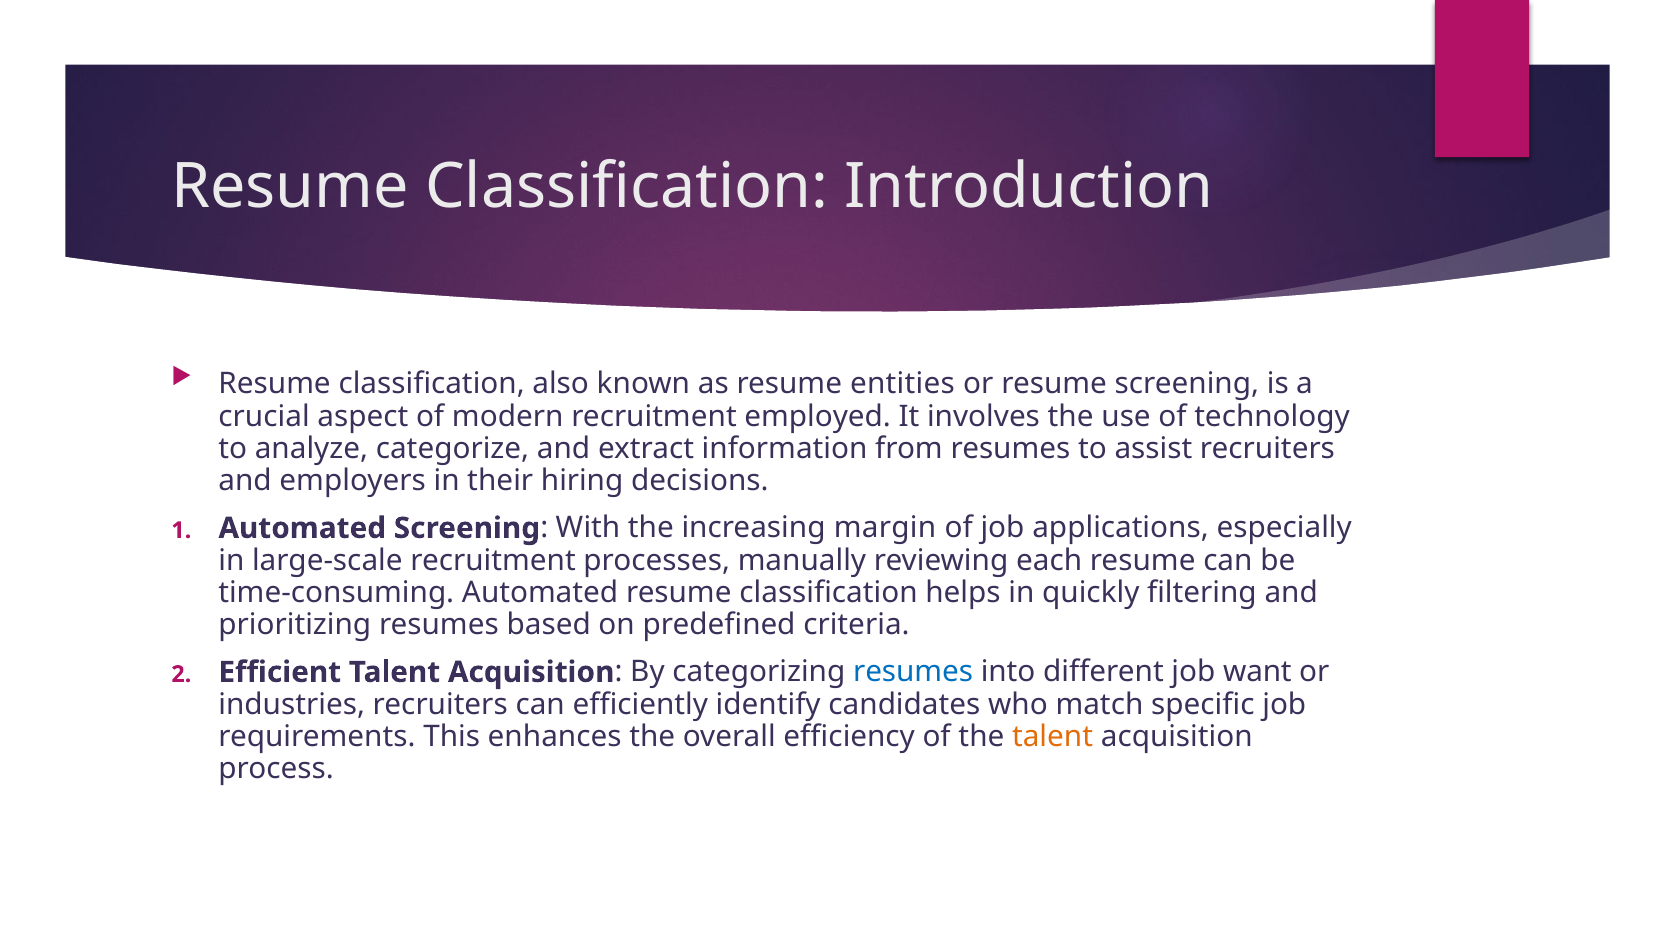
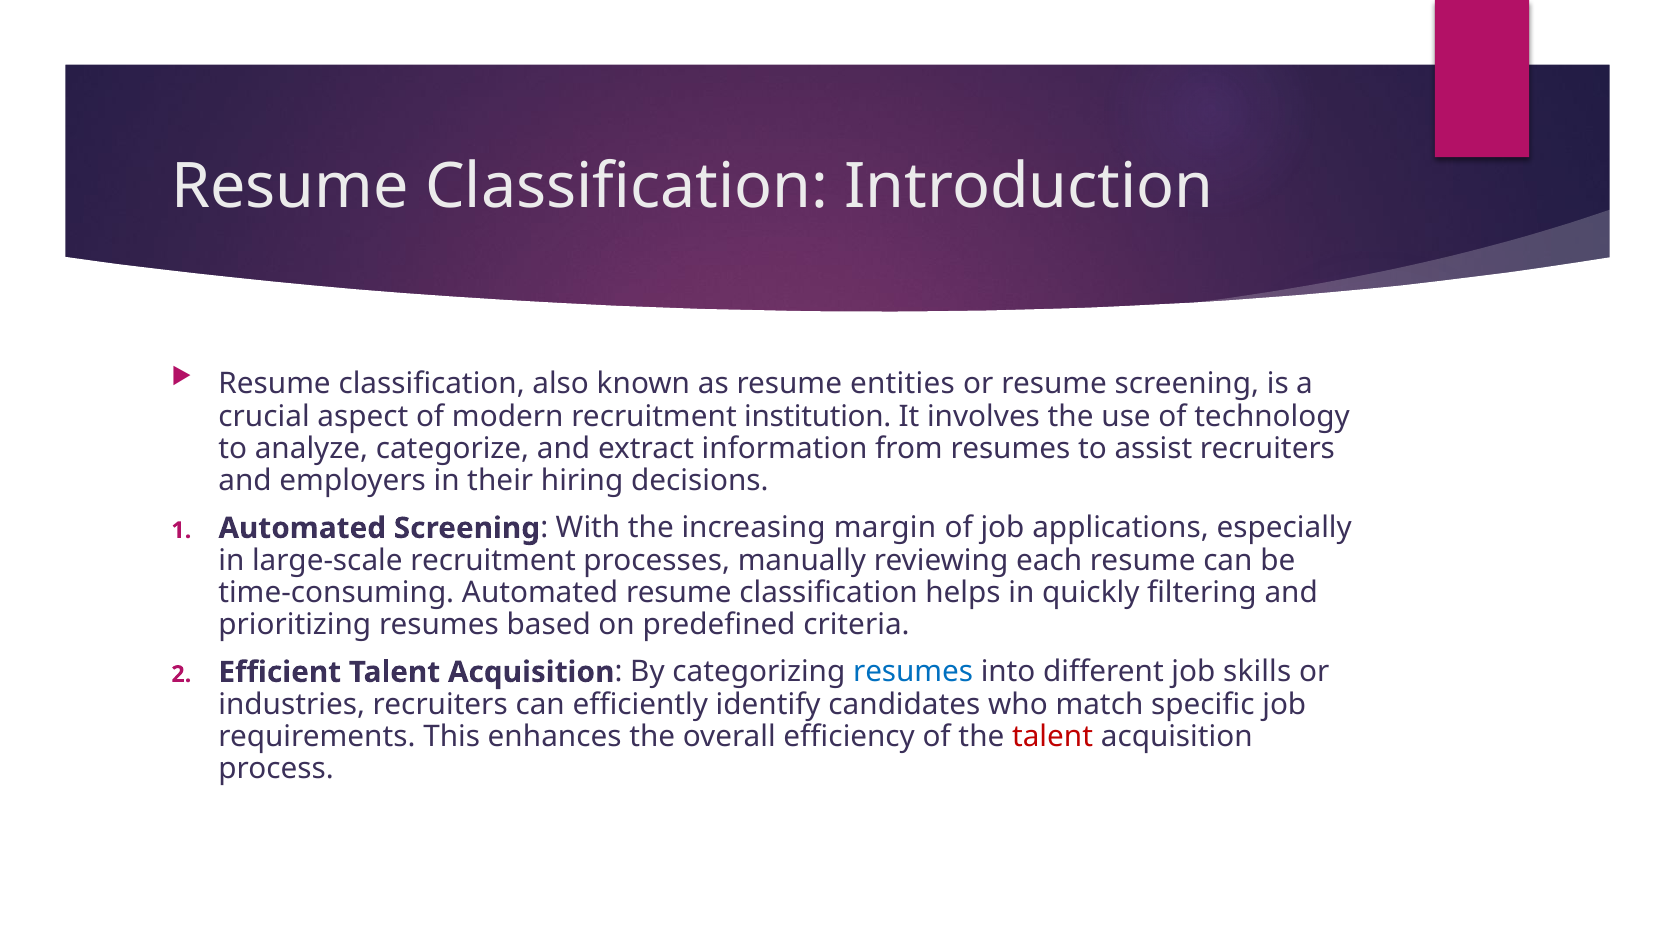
employed: employed -> institution
want: want -> skills
talent at (1053, 736) colour: orange -> red
